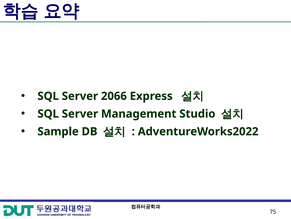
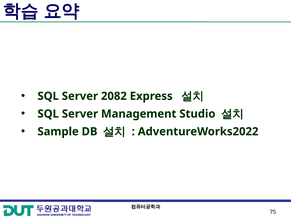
2066: 2066 -> 2082
